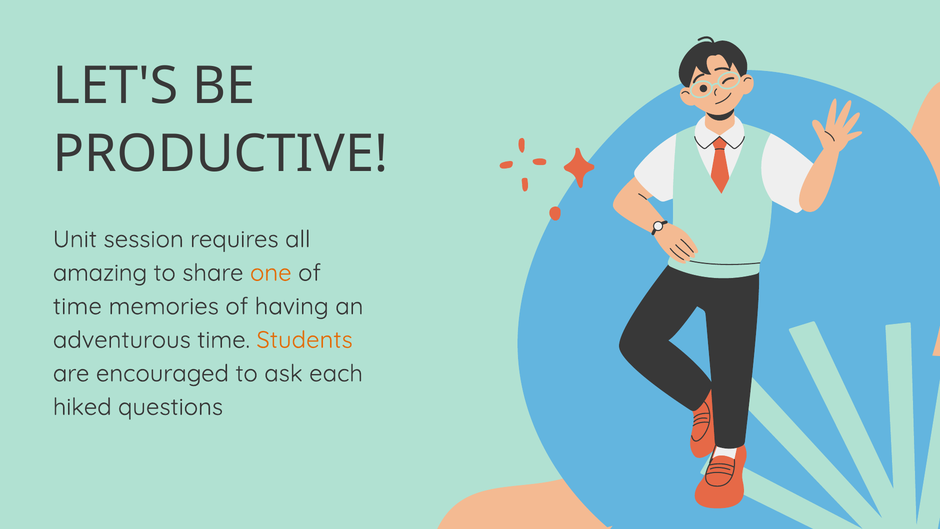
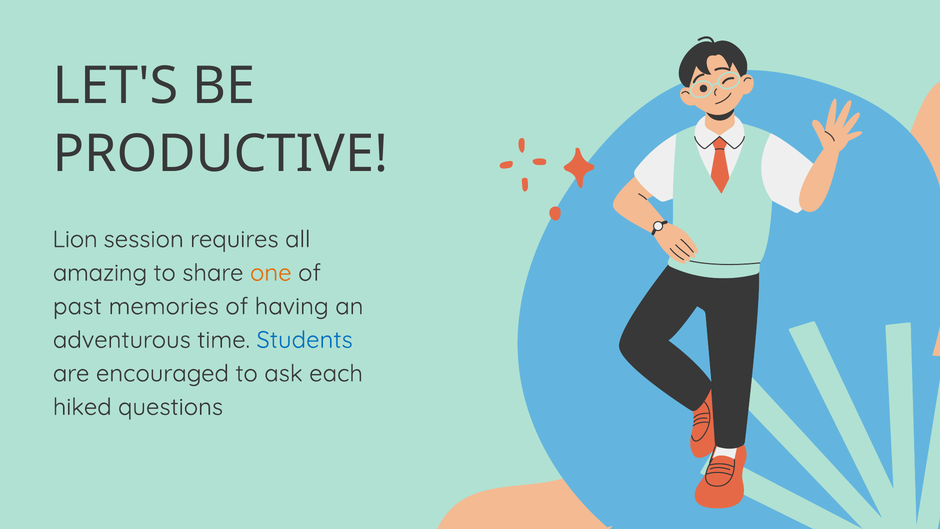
Unit: Unit -> Lion
time at (77, 306): time -> past
Students colour: orange -> blue
